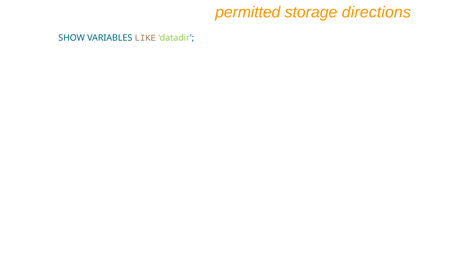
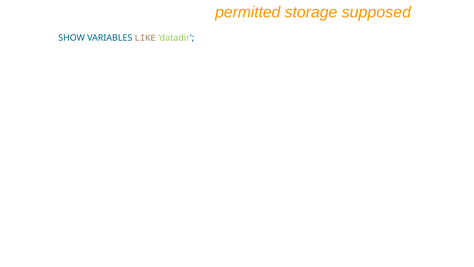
directions: directions -> supposed
